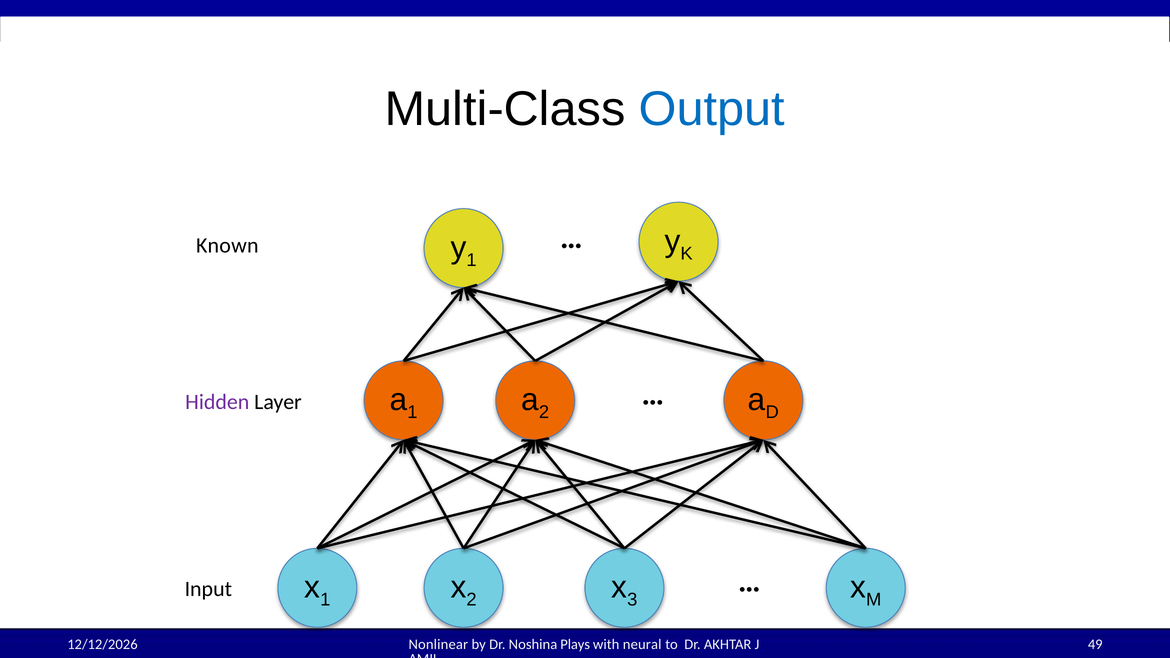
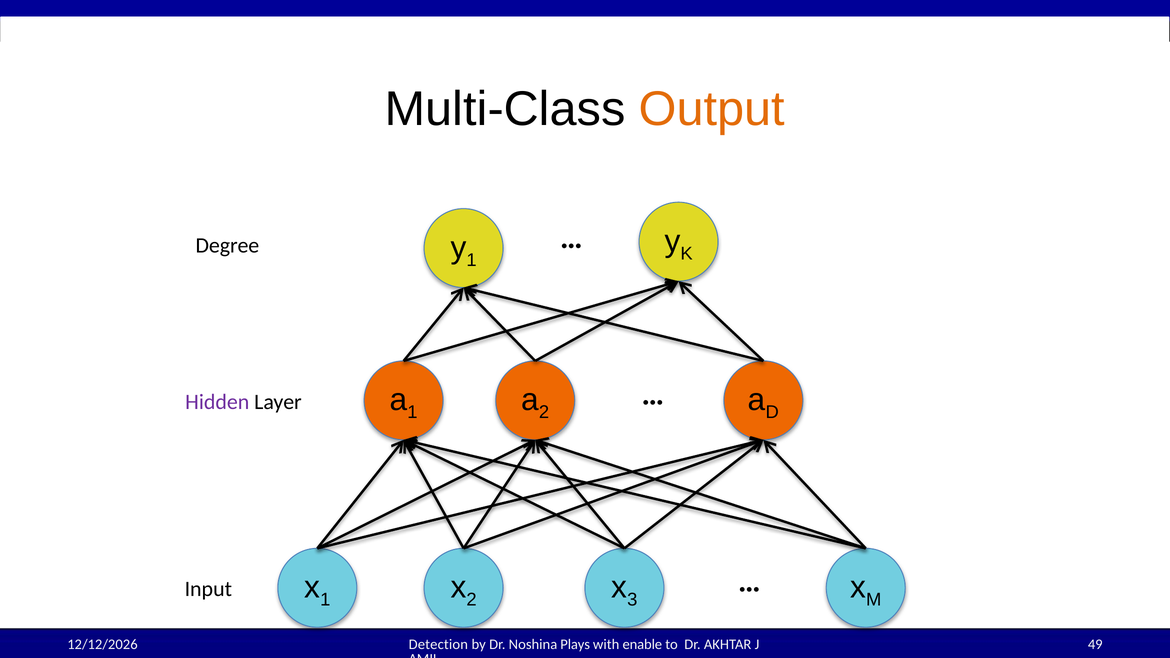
Output colour: blue -> orange
Known: Known -> Degree
Nonlinear: Nonlinear -> Detection
neural: neural -> enable
